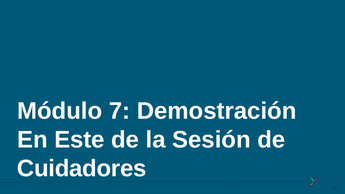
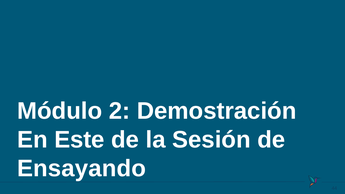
7: 7 -> 2
Cuidadores: Cuidadores -> Ensayando
